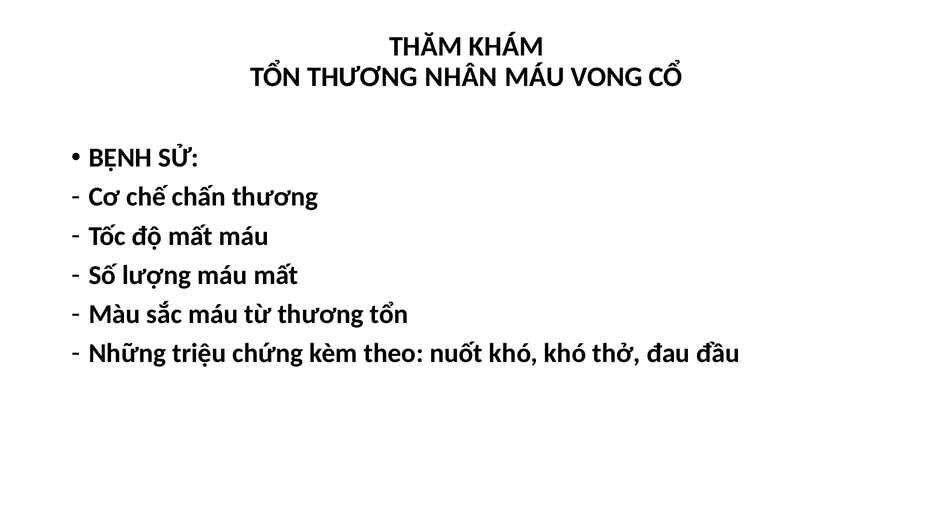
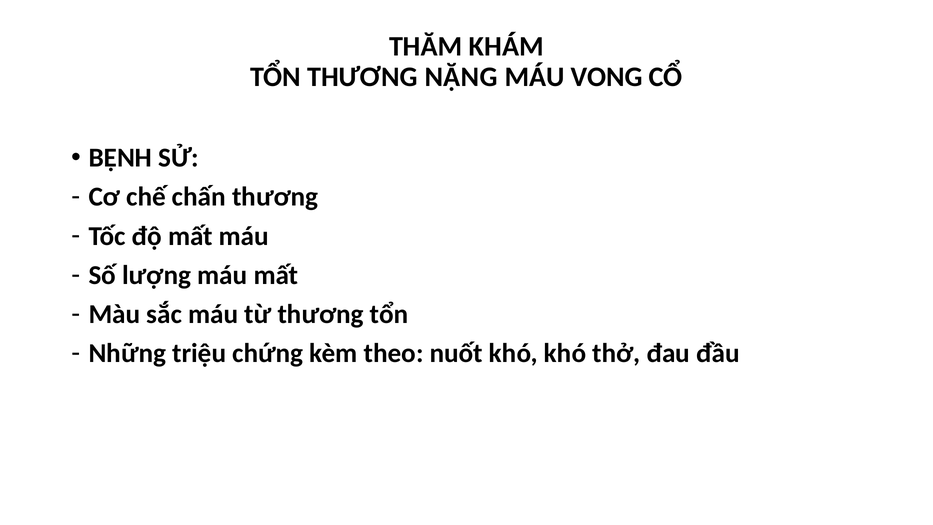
NHÂN: NHÂN -> NẶNG
